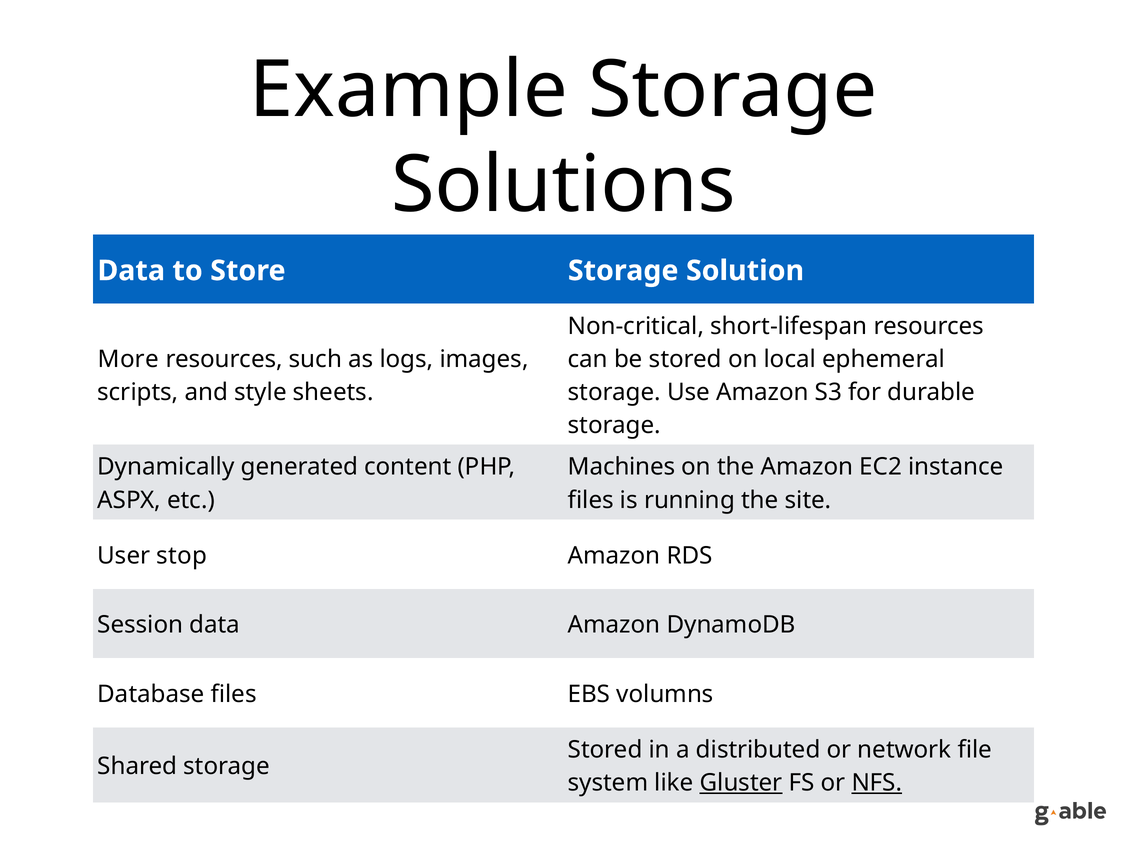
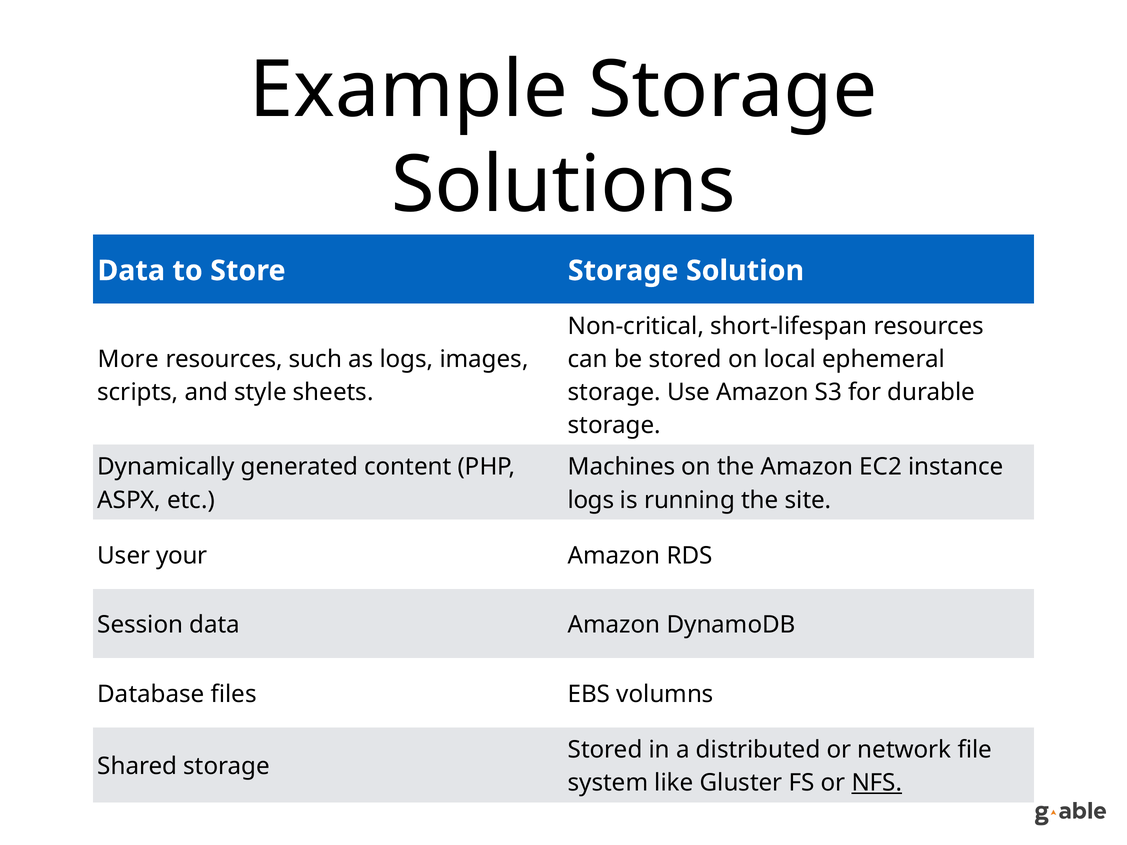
files at (591, 500): files -> logs
stop: stop -> your
Gluster underline: present -> none
